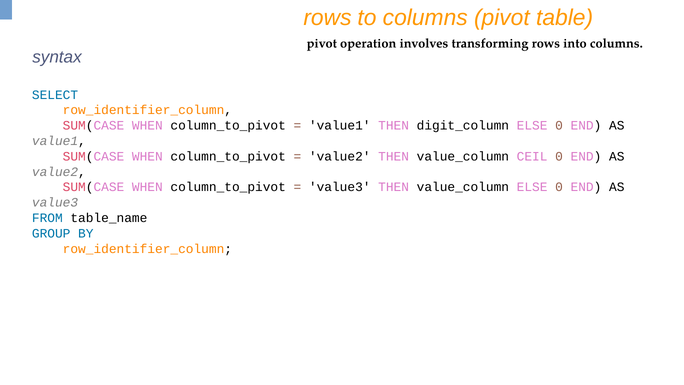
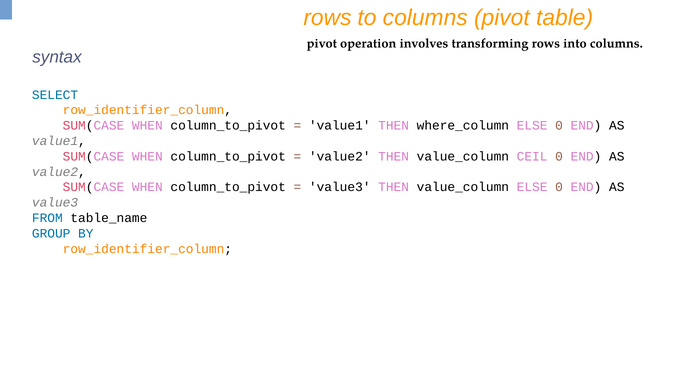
digit_column: digit_column -> where_column
